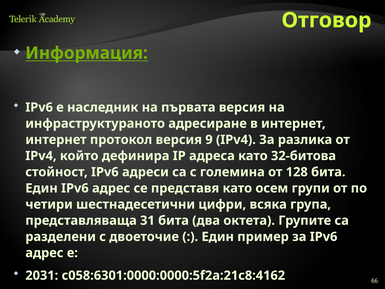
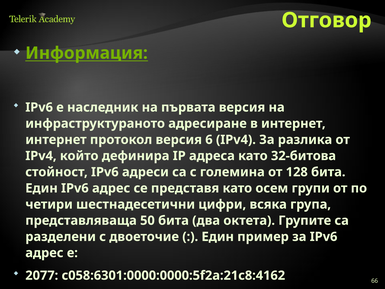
9: 9 -> 6
31: 31 -> 50
2031: 2031 -> 2077
